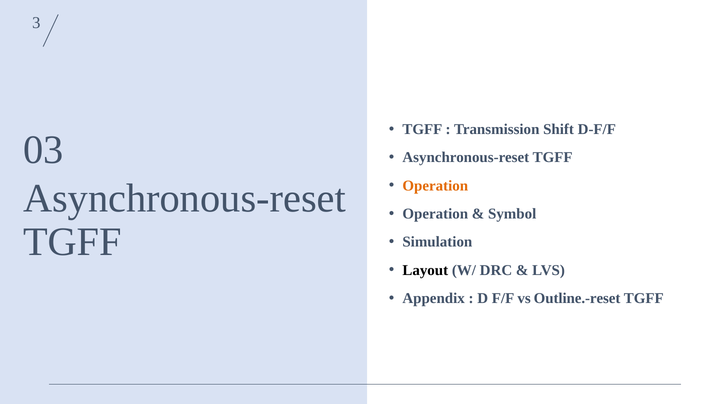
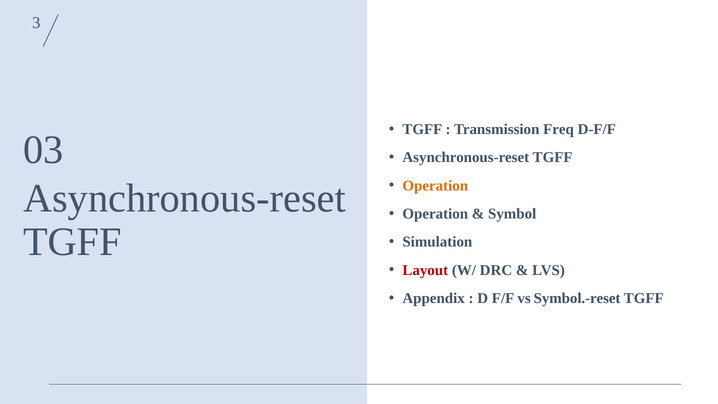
Shift: Shift -> Freq
Layout colour: black -> red
Outline.-reset: Outline.-reset -> Symbol.-reset
